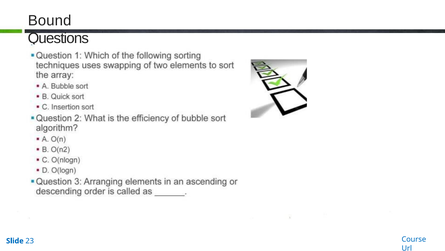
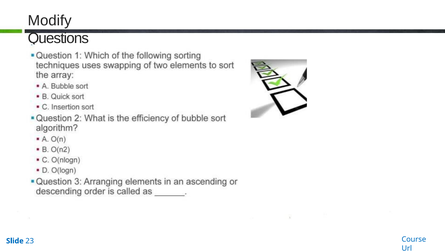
Bound: Bound -> Modify
